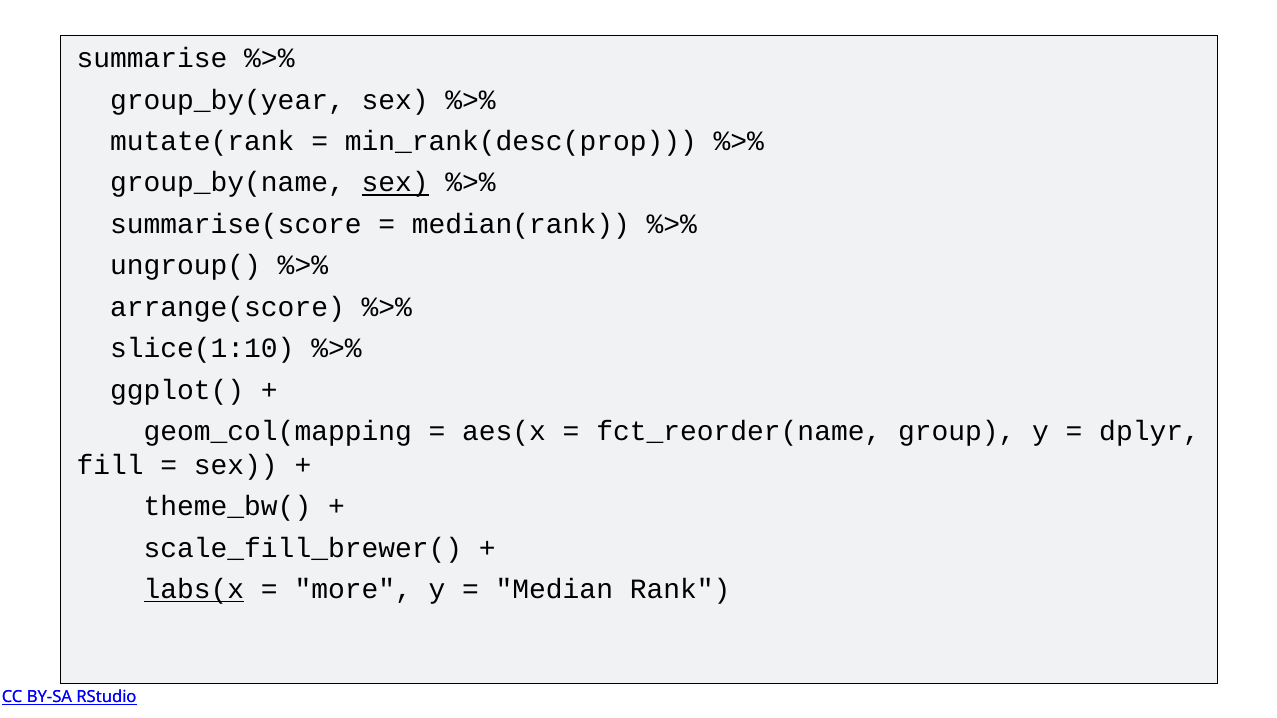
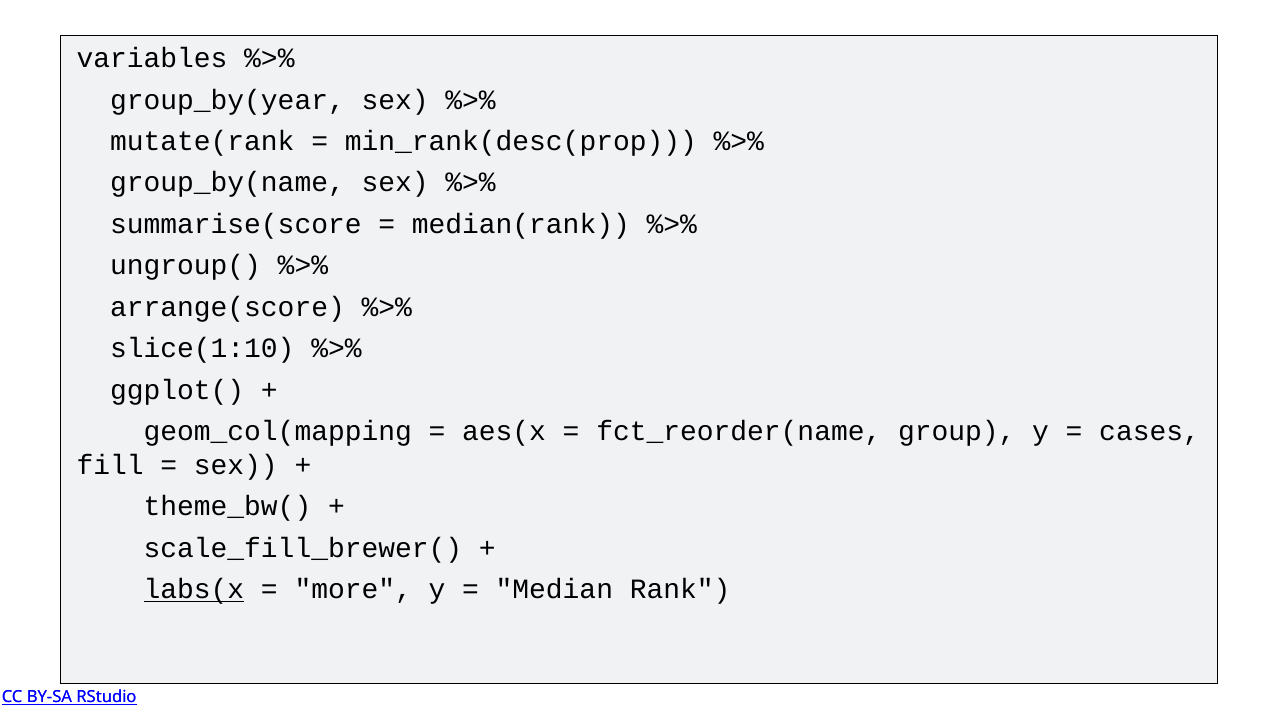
summarise: summarise -> variables
sex at (395, 183) underline: present -> none
dplyr: dplyr -> cases
